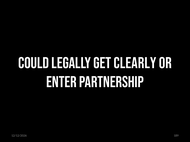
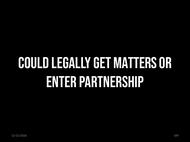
CLEARLY: CLEARLY -> MATTERS
